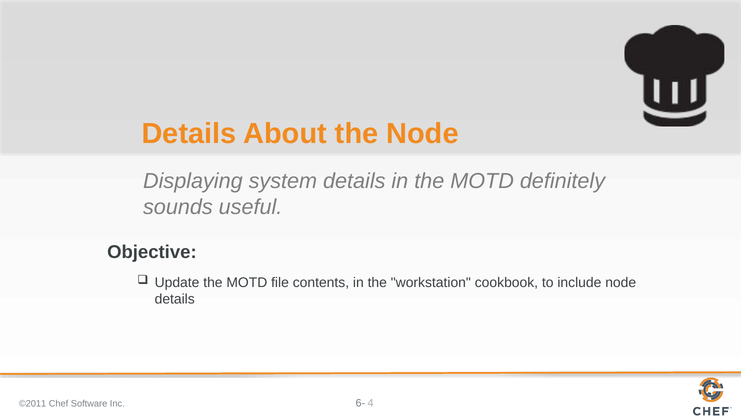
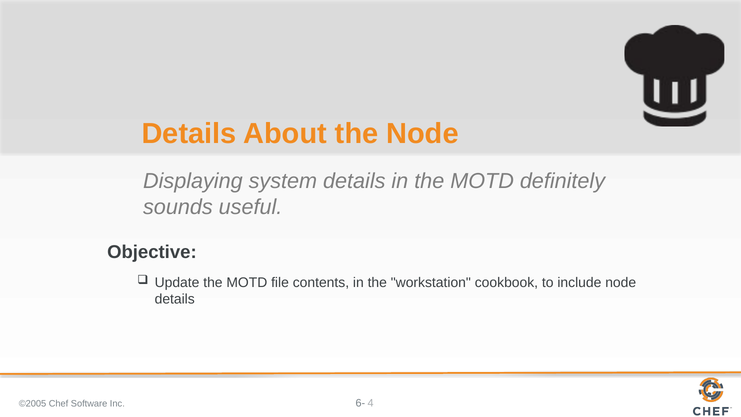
©2011: ©2011 -> ©2005
